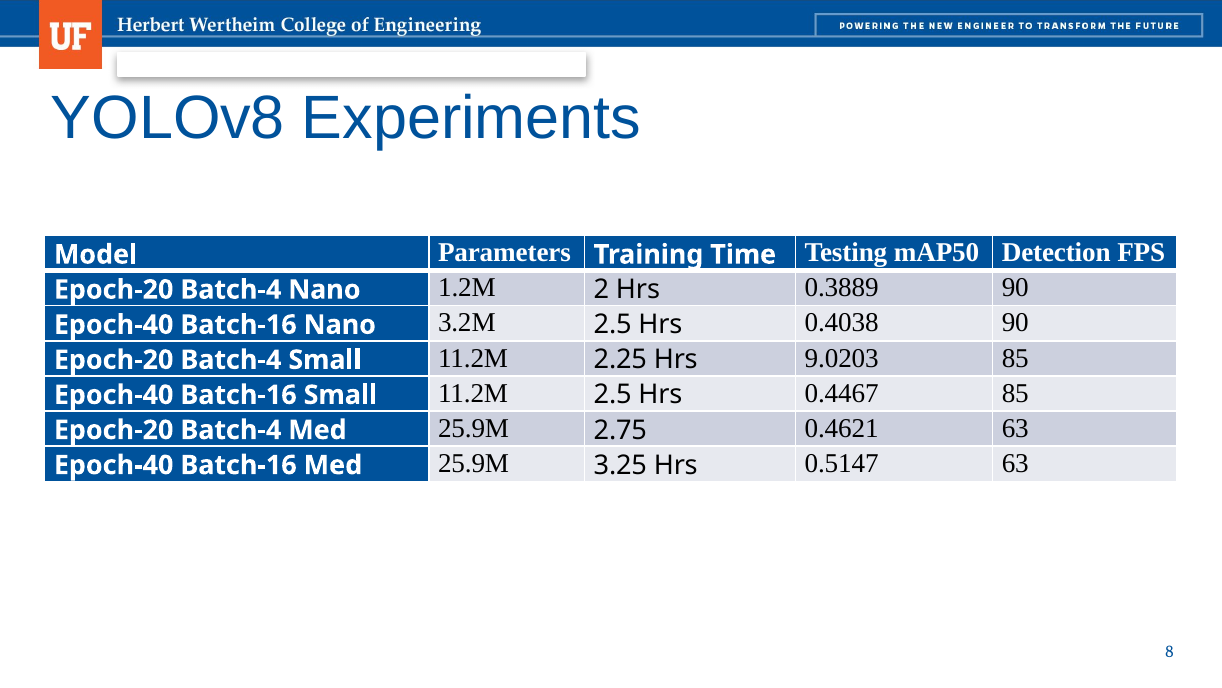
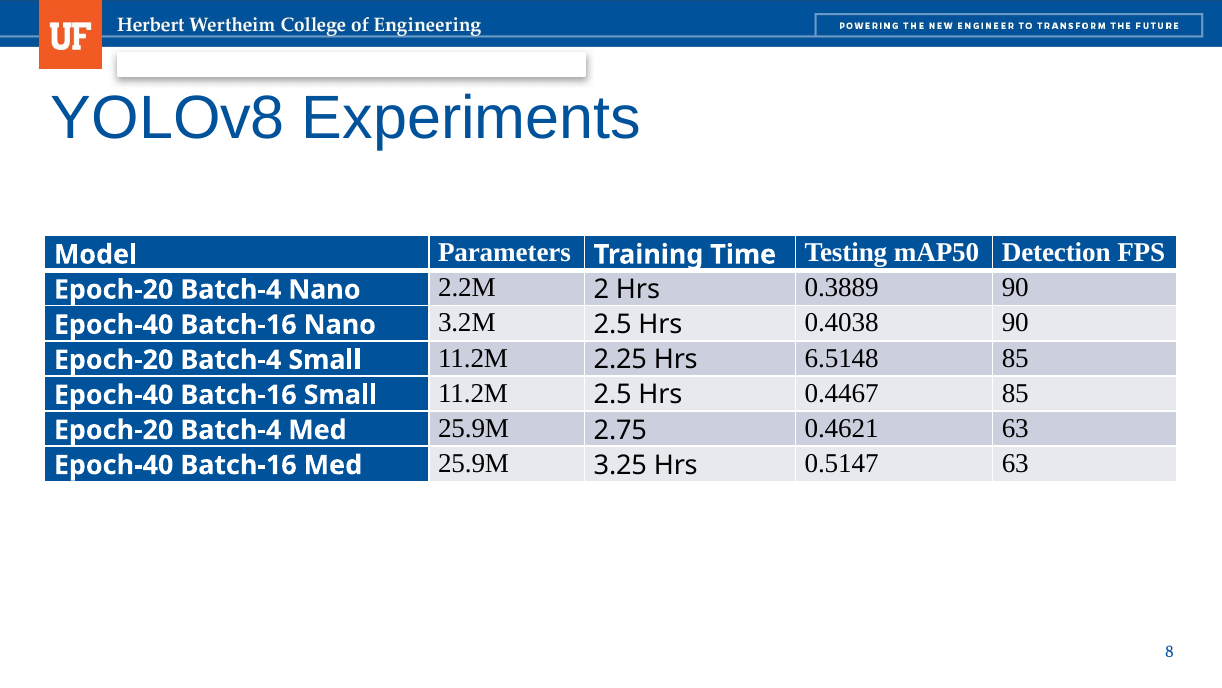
1.2M: 1.2M -> 2.2M
9.0203: 9.0203 -> 6.5148
